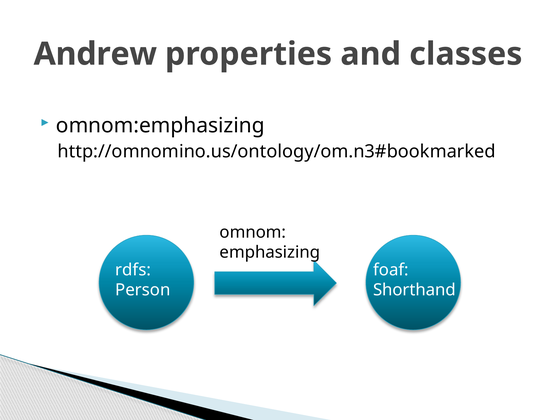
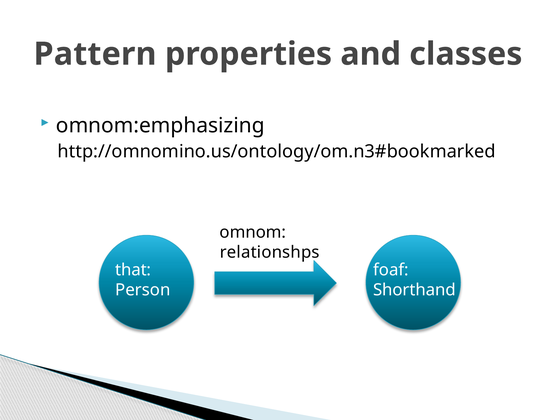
Andrew: Andrew -> Pattern
emphasizing: emphasizing -> relationshps
rdfs: rdfs -> that
